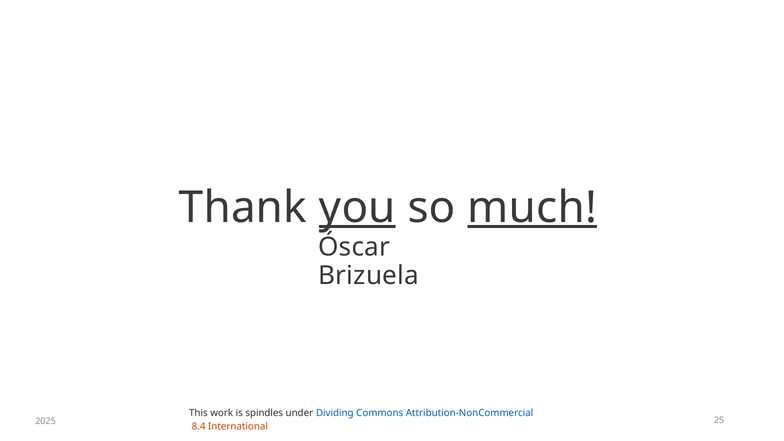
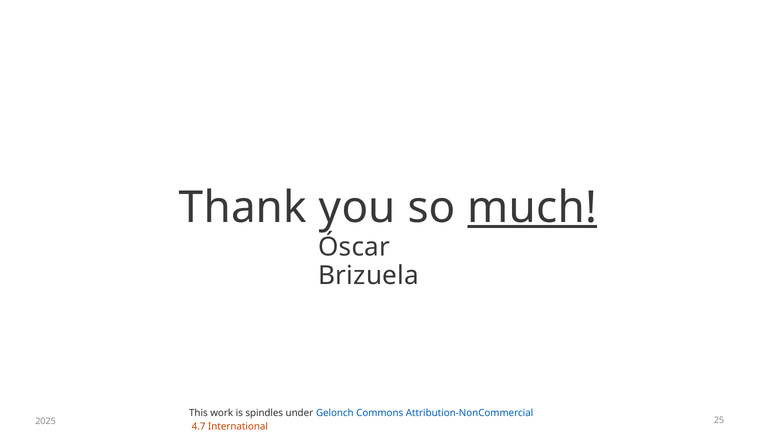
you underline: present -> none
Dividing: Dividing -> Gelonch
8.4: 8.4 -> 4.7
